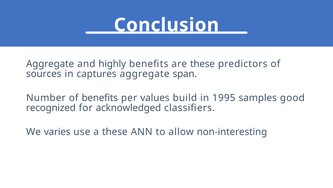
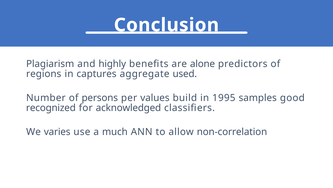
Aggregate at (50, 64): Aggregate -> Plagiarism
are these: these -> alone
sources: sources -> regions
span: span -> used
of benefits: benefits -> persons
a these: these -> much
non-interesting: non-interesting -> non-correlation
